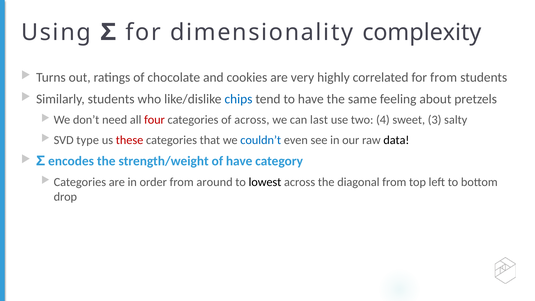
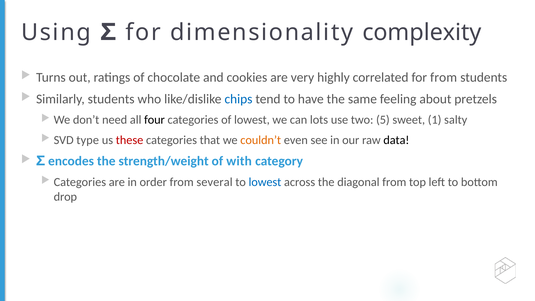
four colour: red -> black
of across: across -> lowest
last: last -> lots
4: 4 -> 5
3: 3 -> 1
couldn’t colour: blue -> orange
of have: have -> with
around: around -> several
lowest at (265, 182) colour: black -> blue
